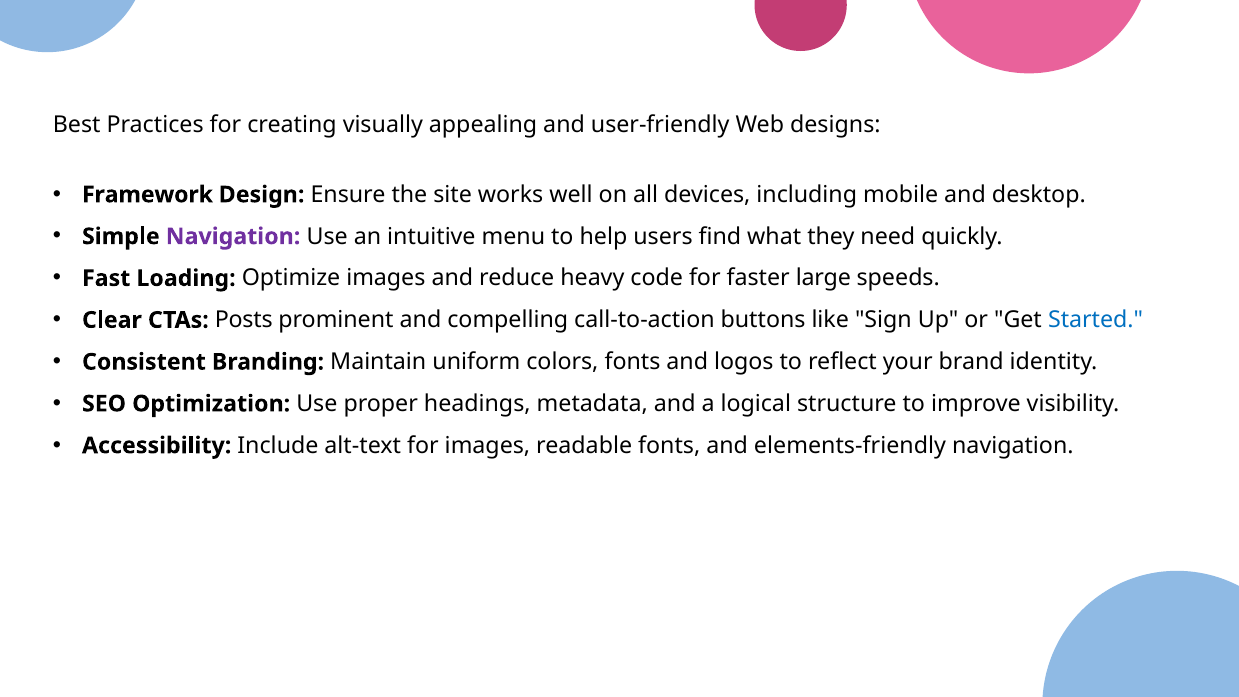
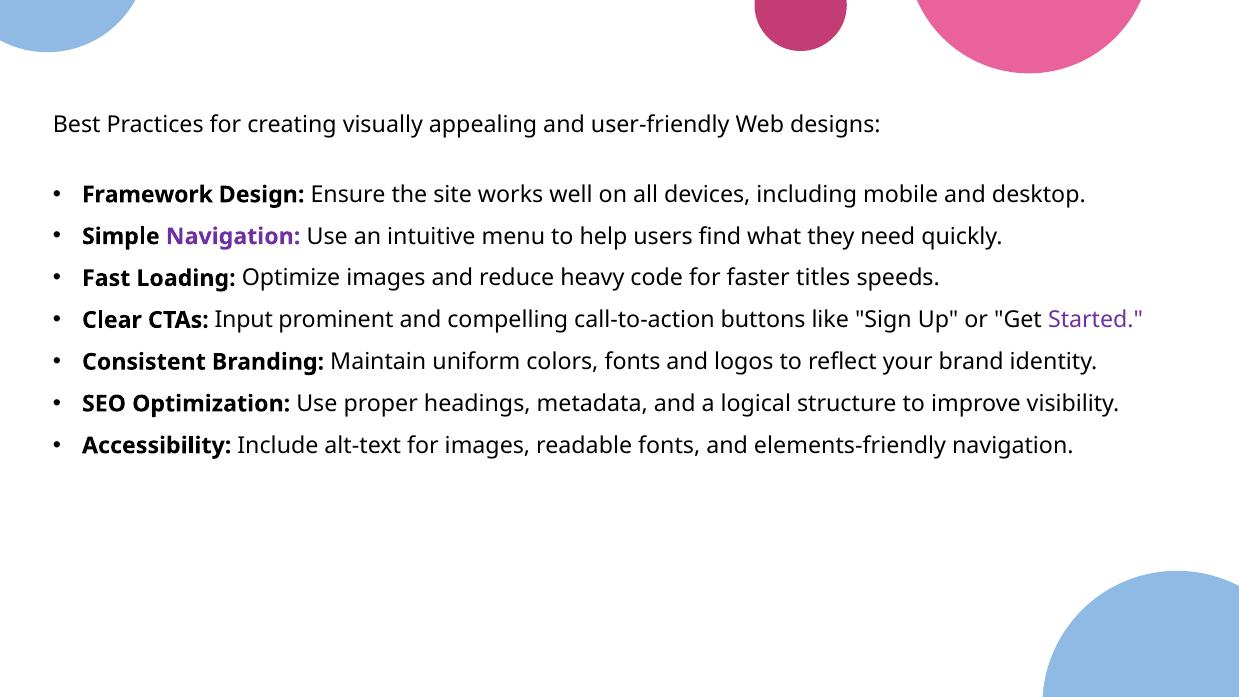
large: large -> titles
Posts: Posts -> Input
Started colour: blue -> purple
